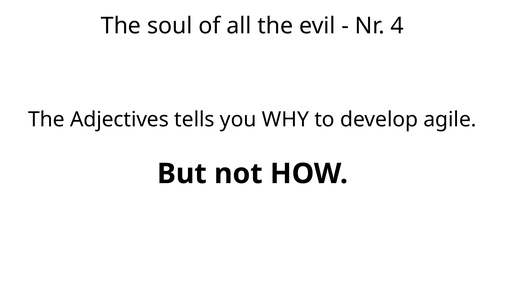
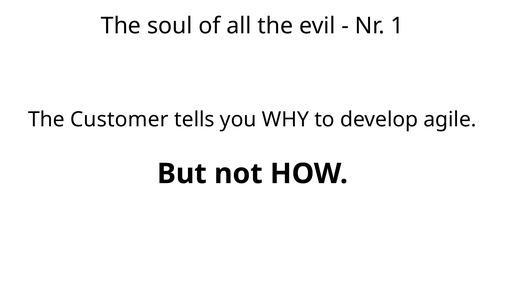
4: 4 -> 1
Adjectives: Adjectives -> Customer
